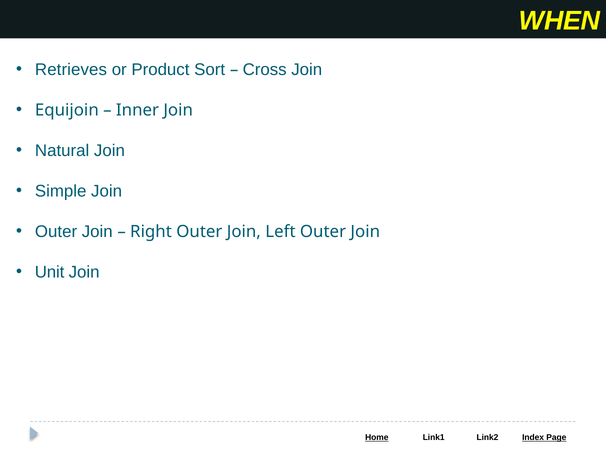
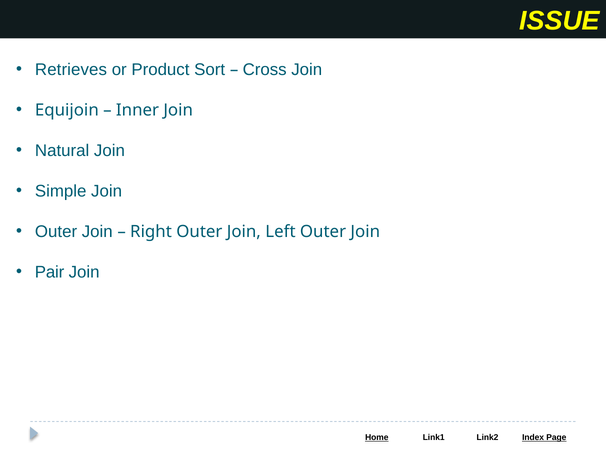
WHEN: WHEN -> ISSUE
Unit: Unit -> Pair
